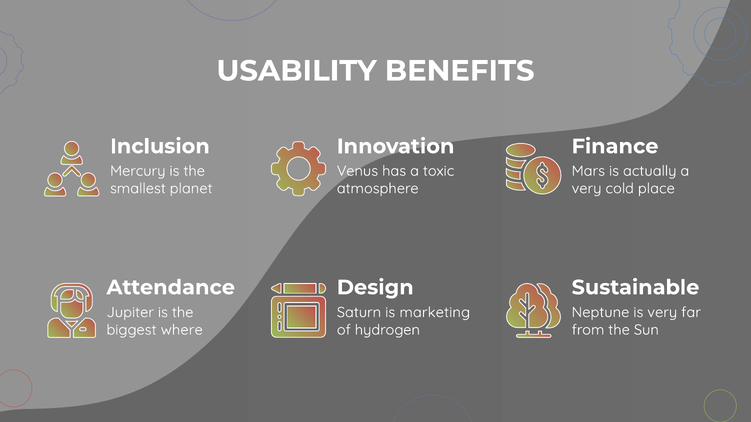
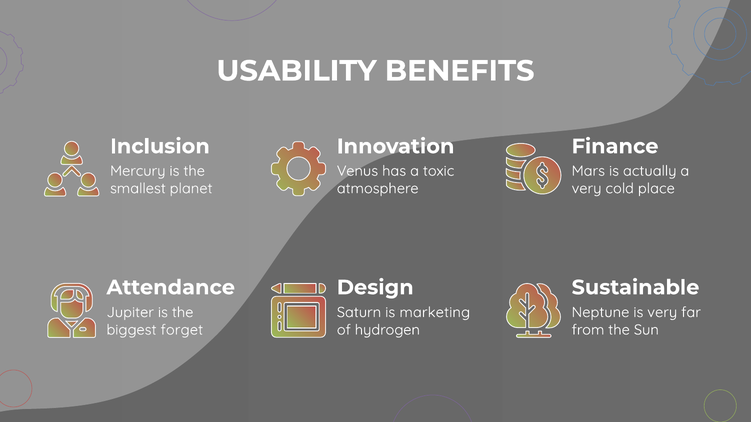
where: where -> forget
